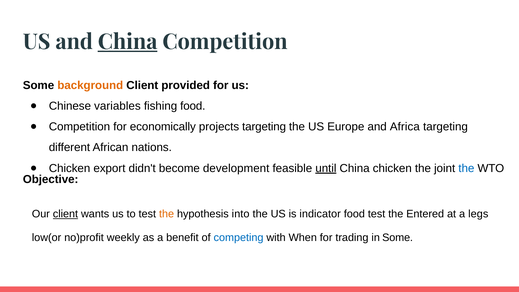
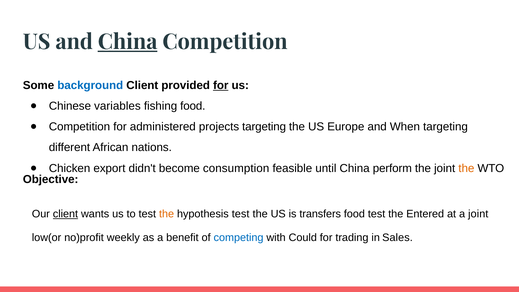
background colour: orange -> blue
for at (221, 85) underline: none -> present
economically: economically -> administered
Africa: Africa -> When
development: development -> consumption
until underline: present -> none
China chicken: chicken -> perform
the at (466, 168) colour: blue -> orange
hypothesis into: into -> test
indicator: indicator -> transfers
a legs: legs -> joint
When: When -> Could
in Some: Some -> Sales
